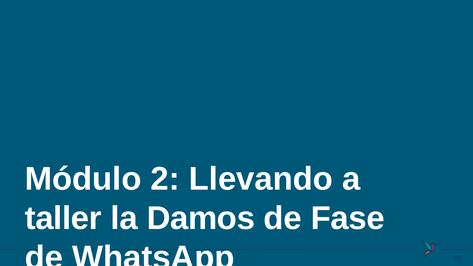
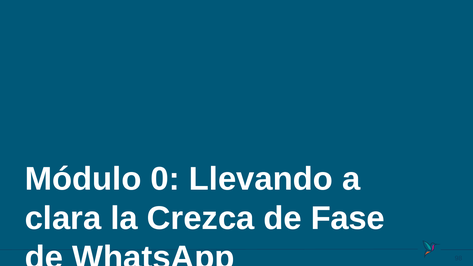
2: 2 -> 0
taller: taller -> clara
Damos: Damos -> Crezca
